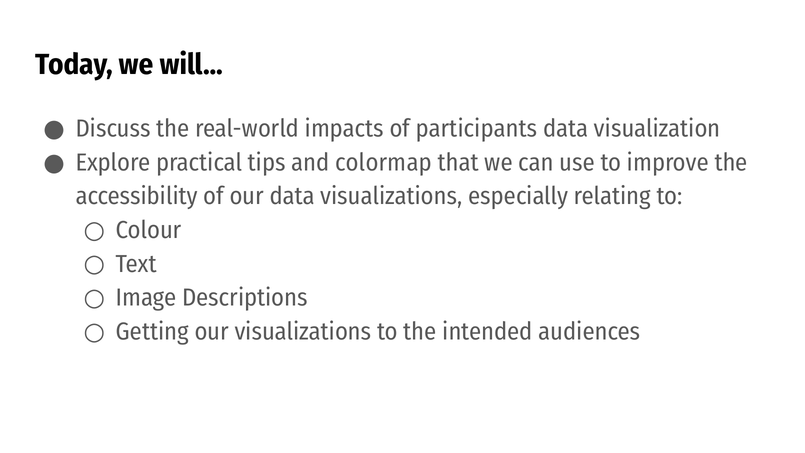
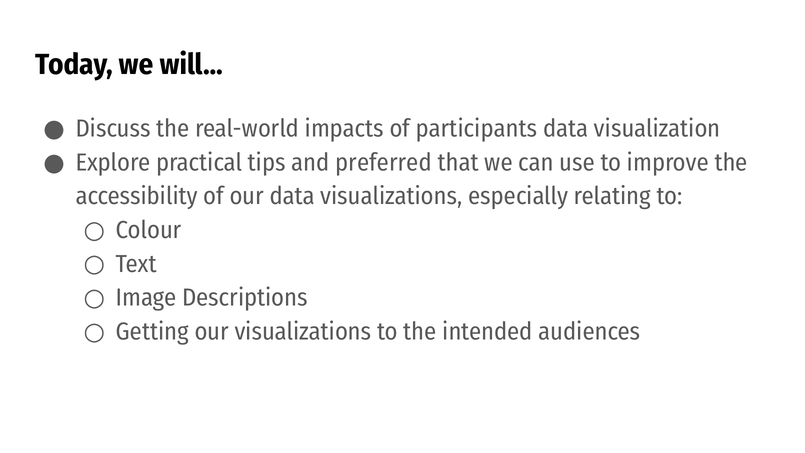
colormap: colormap -> preferred
